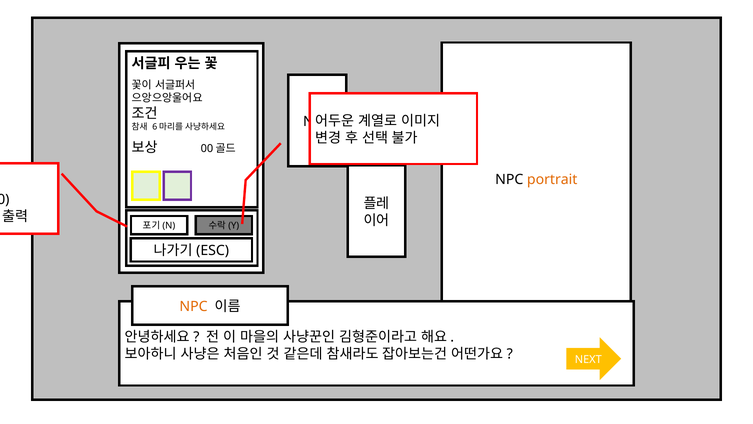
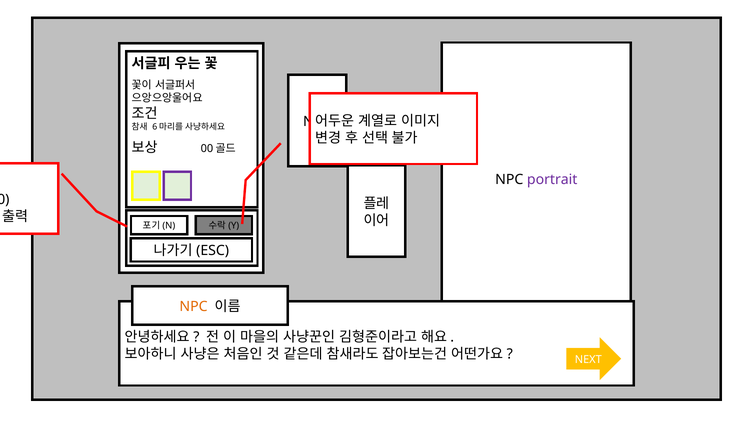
portrait colour: orange -> purple
